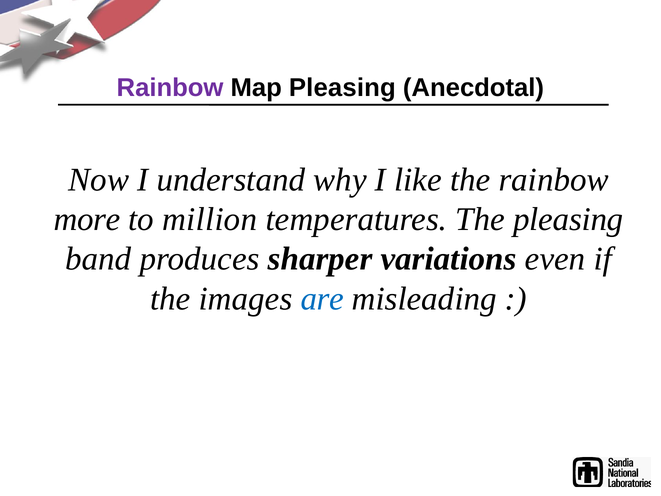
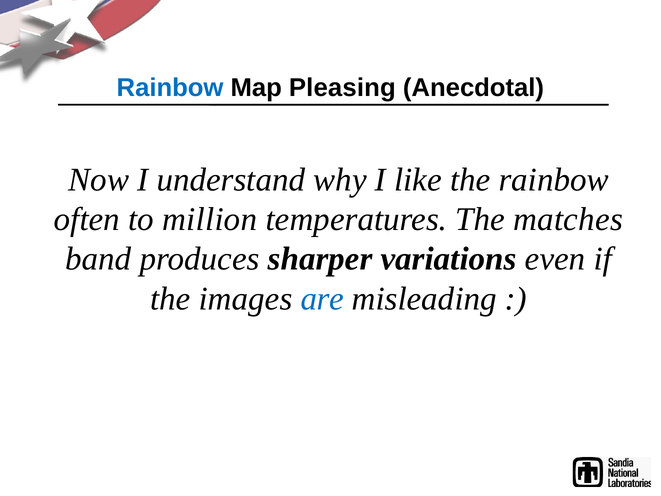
Rainbow at (170, 88) colour: purple -> blue
more: more -> often
The pleasing: pleasing -> matches
